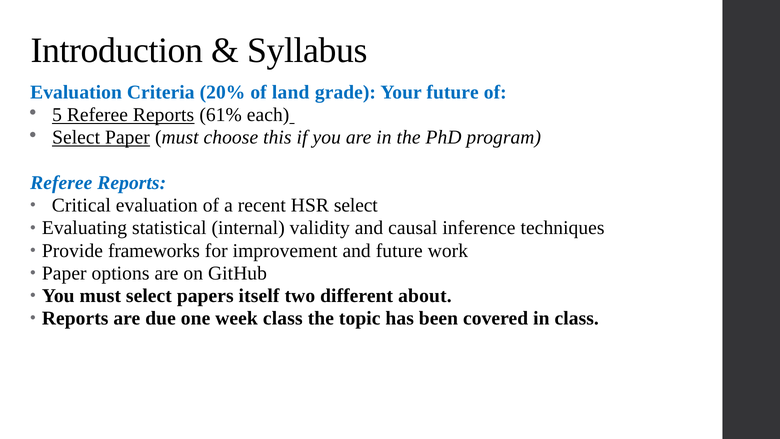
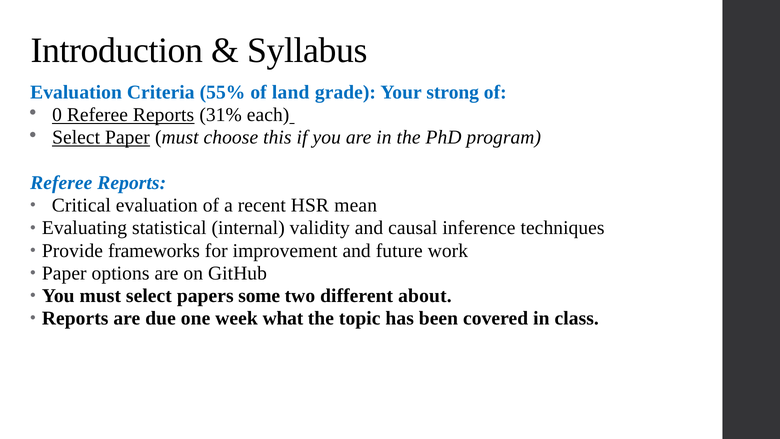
20%: 20% -> 55%
Your future: future -> strong
5: 5 -> 0
61%: 61% -> 31%
HSR select: select -> mean
itself: itself -> some
week class: class -> what
